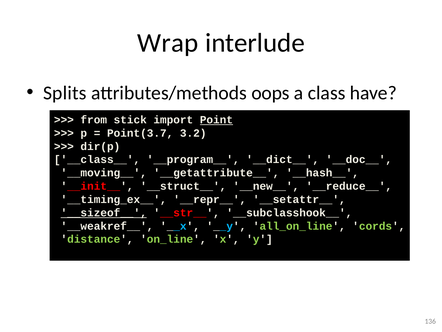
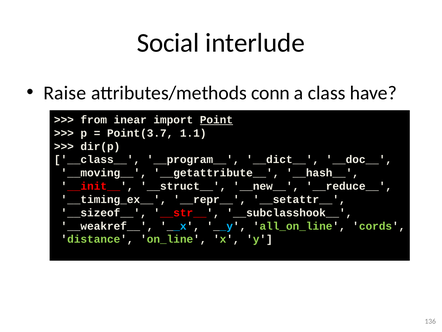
Wrap: Wrap -> Social
Splits: Splits -> Raise
oops: oops -> conn
stick: stick -> inear
3.2: 3.2 -> 1.1
__sizeof__ underline: present -> none
